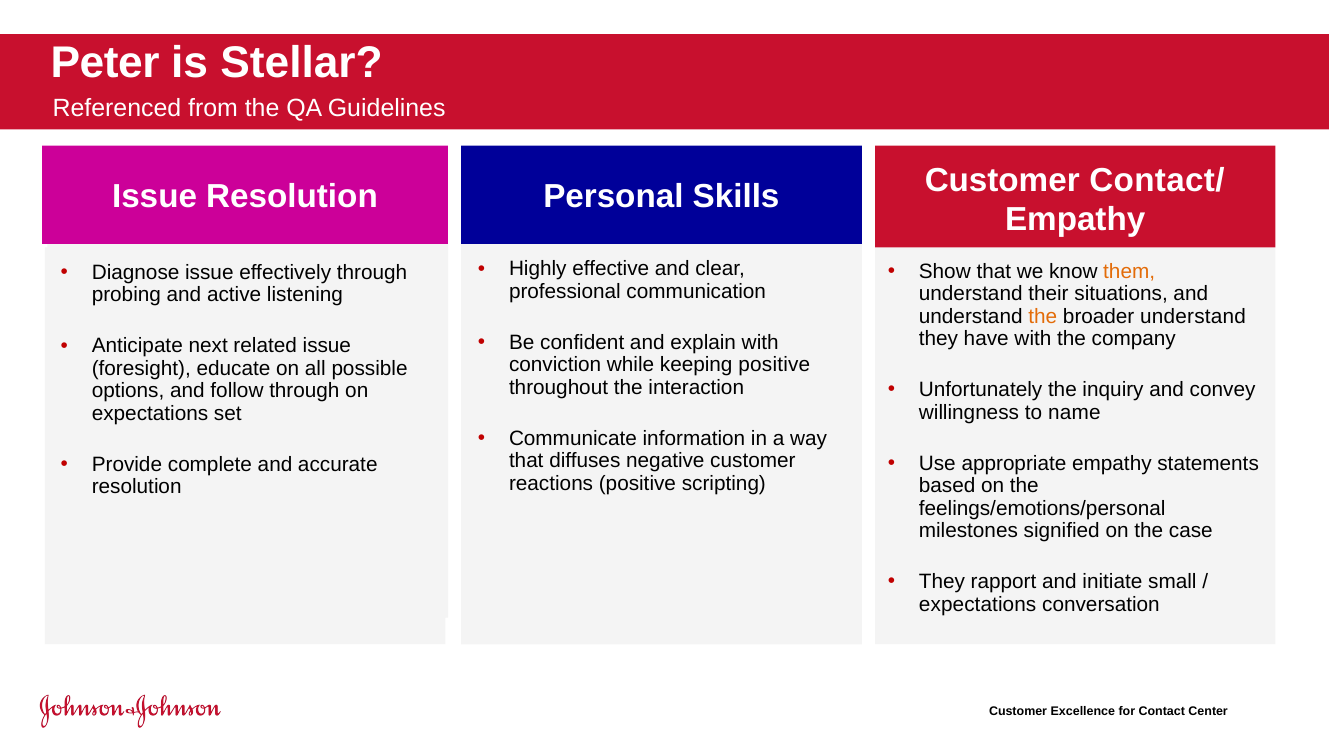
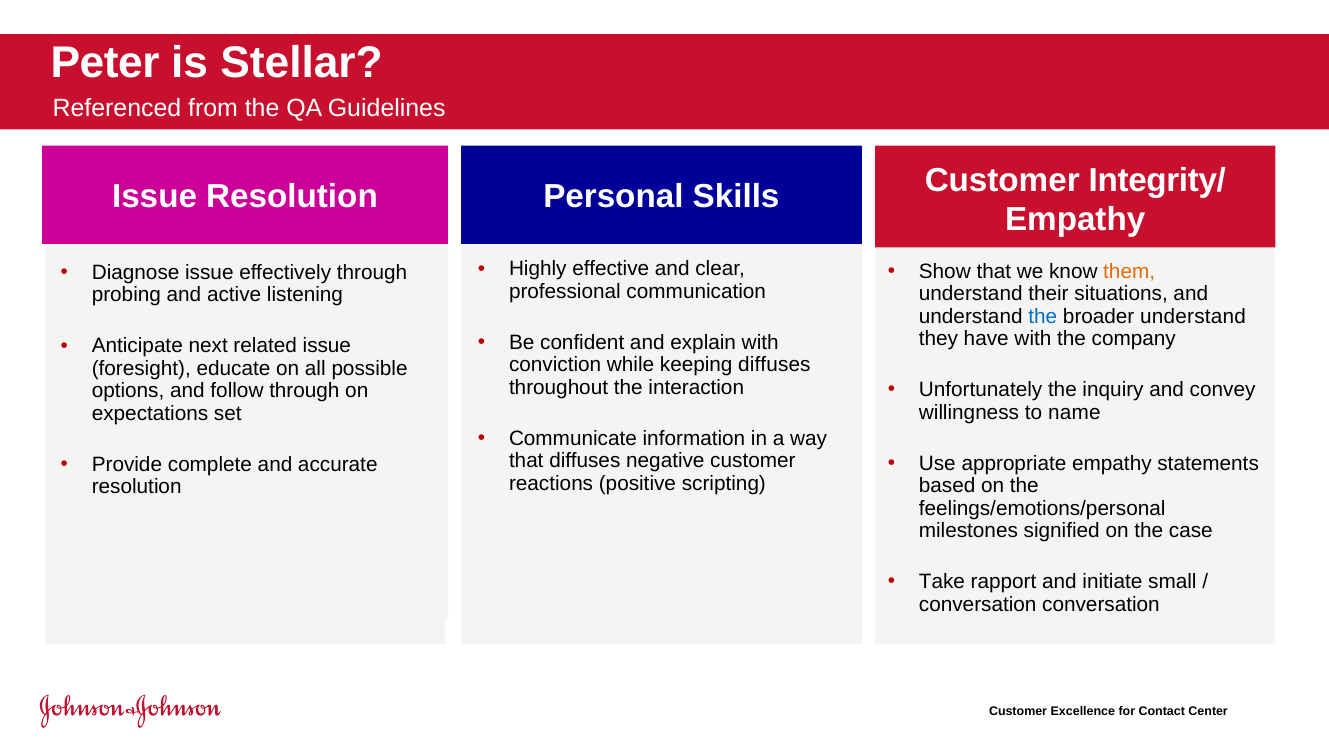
Contact/: Contact/ -> Integrity/
the at (1043, 316) colour: orange -> blue
keeping positive: positive -> diffuses
They at (942, 582): They -> Take
expectations at (978, 604): expectations -> conversation
